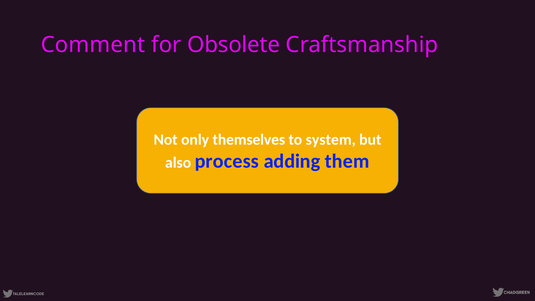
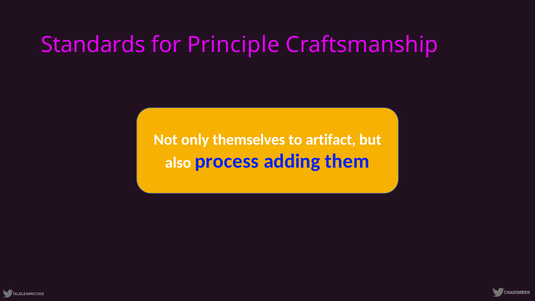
Comment: Comment -> Standards
Obsolete: Obsolete -> Principle
system: system -> artifact
